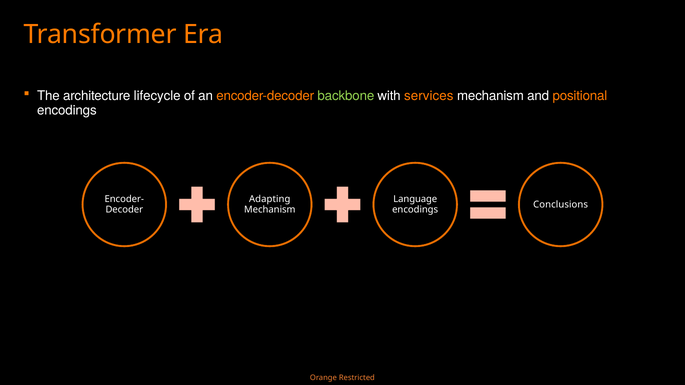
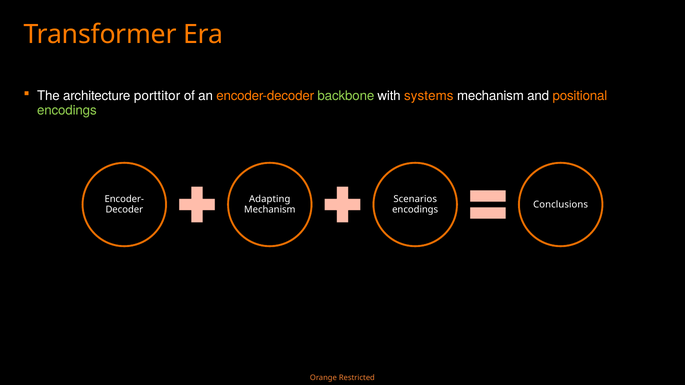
lifecycle: lifecycle -> porttitor
services: services -> systems
encodings at (67, 110) colour: white -> light green
Language: Language -> Scenarios
